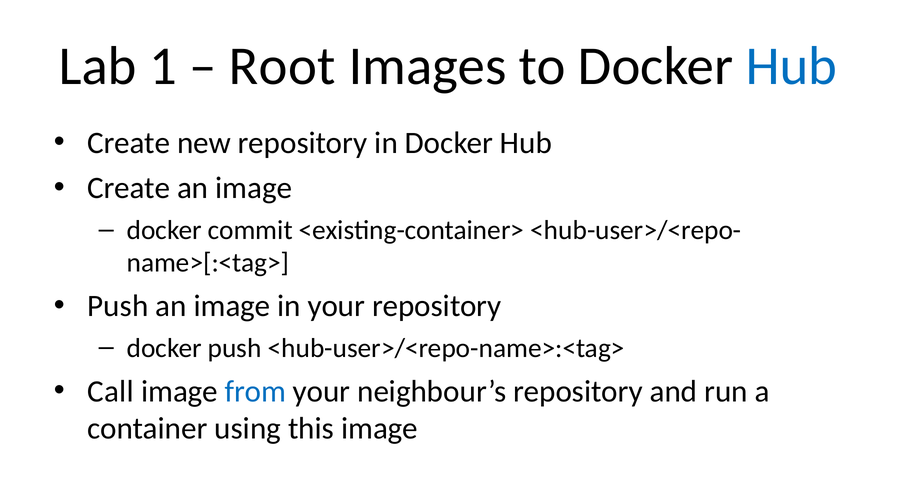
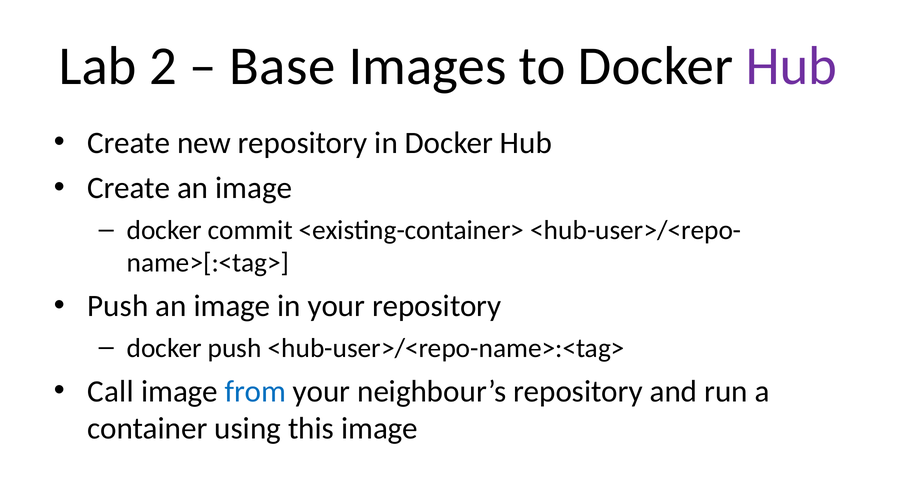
1: 1 -> 2
Root: Root -> Base
Hub at (791, 66) colour: blue -> purple
